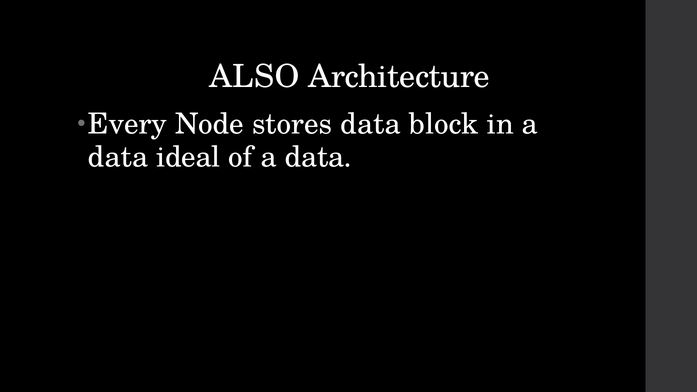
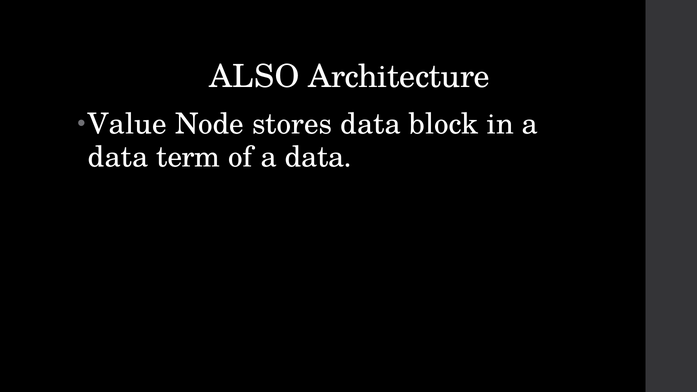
Every: Every -> Value
ideal: ideal -> term
